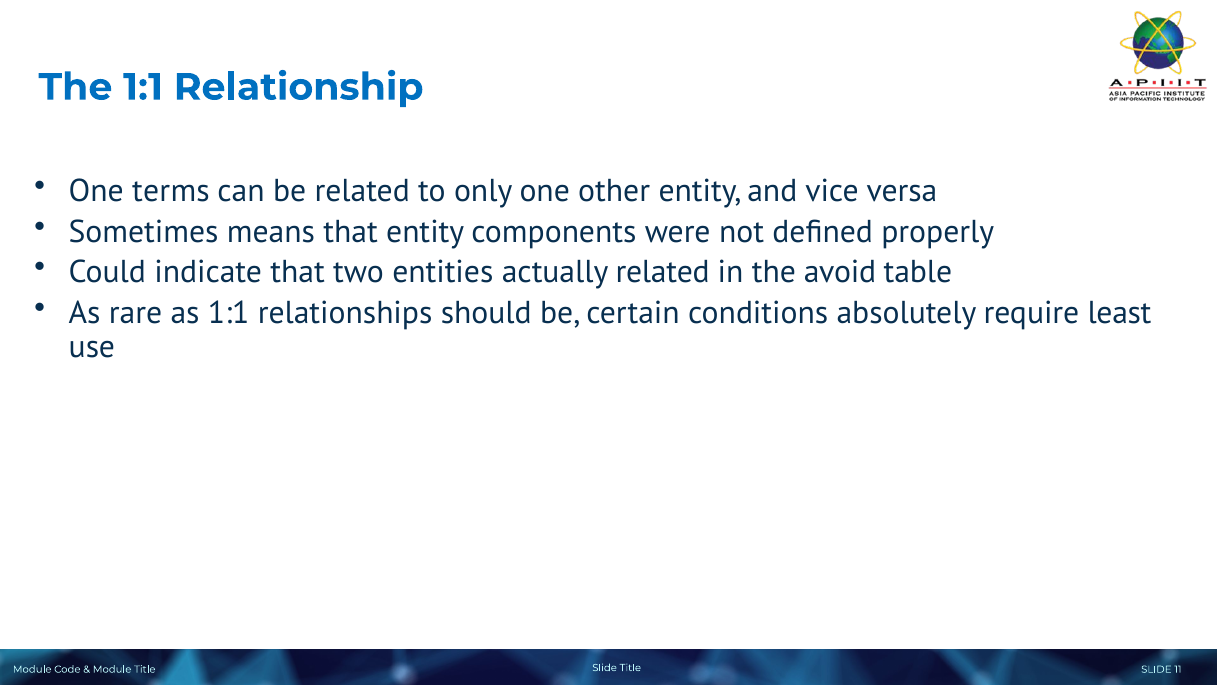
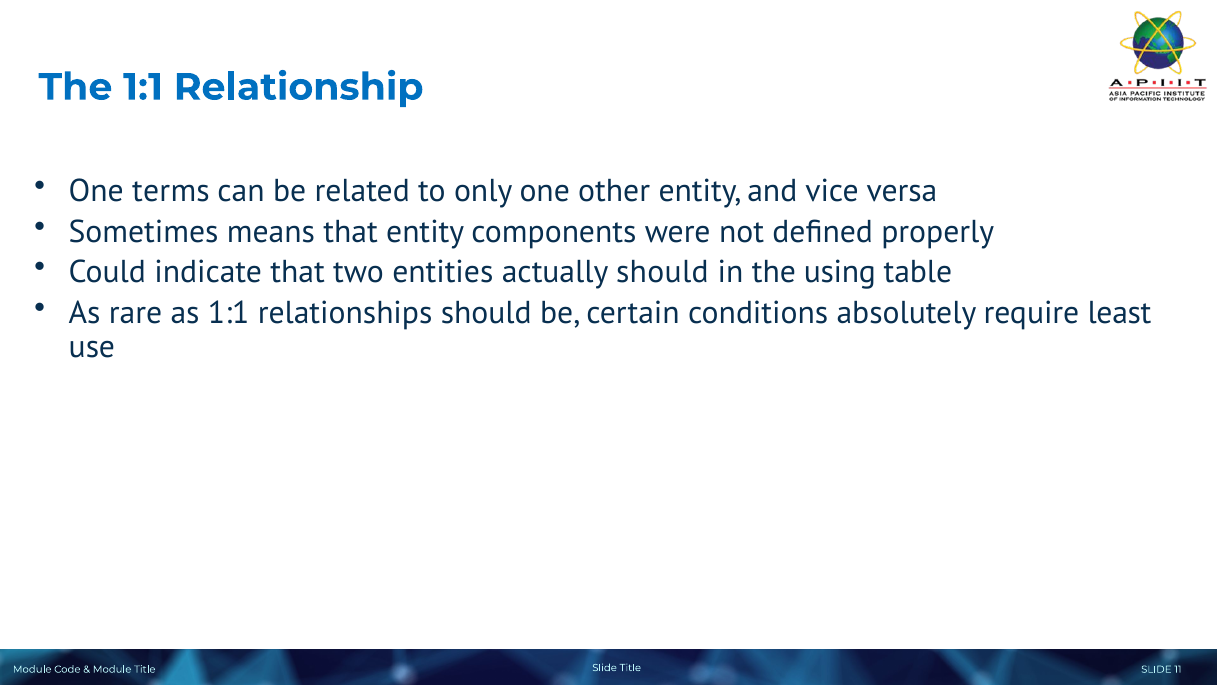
actually related: related -> should
avoid: avoid -> using
